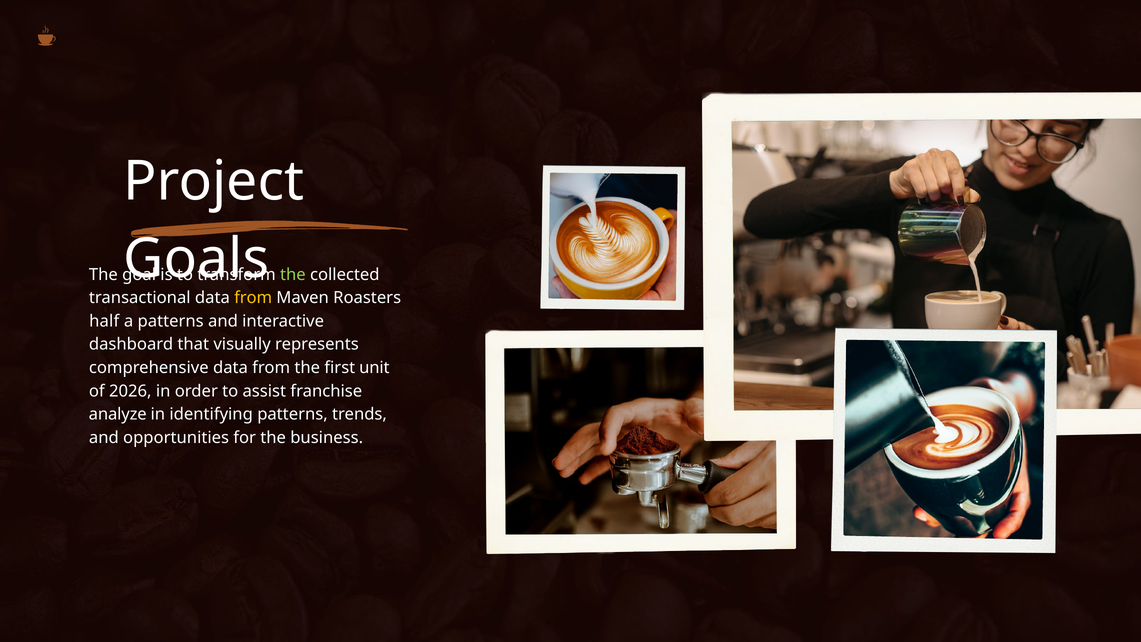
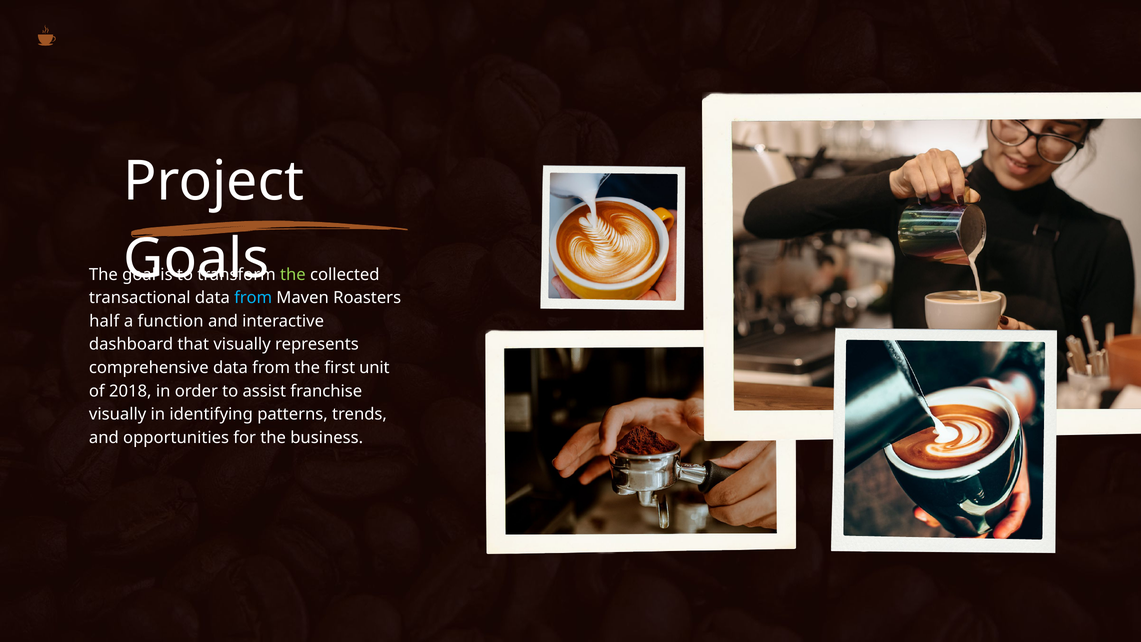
from at (253, 298) colour: yellow -> light blue
a patterns: patterns -> function
2026: 2026 -> 2018
analyze at (118, 414): analyze -> visually
